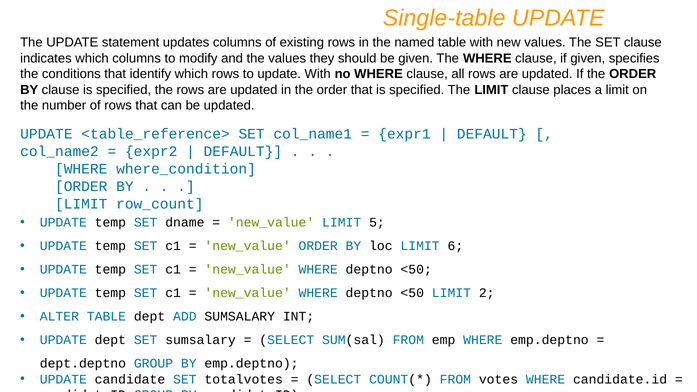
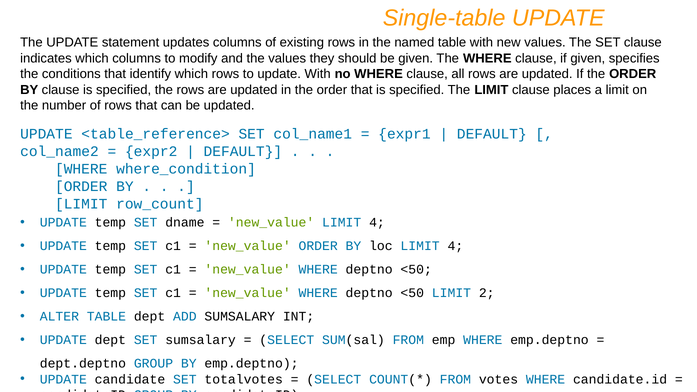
new_value LIMIT 5: 5 -> 4
loc LIMIT 6: 6 -> 4
